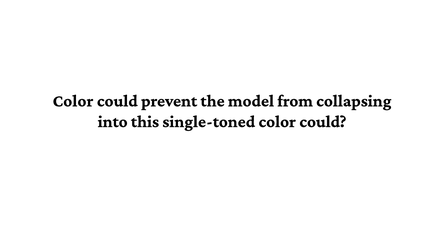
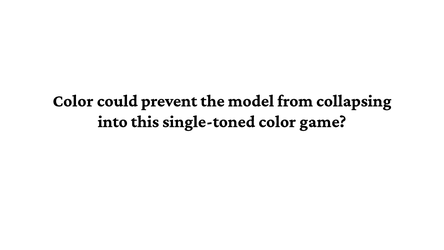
single-toned color could: could -> game
